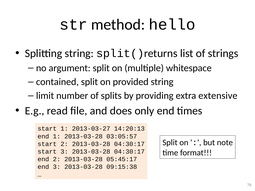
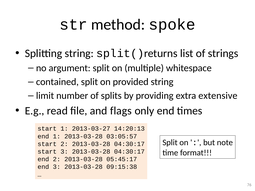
hello: hello -> spoke
does: does -> flags
